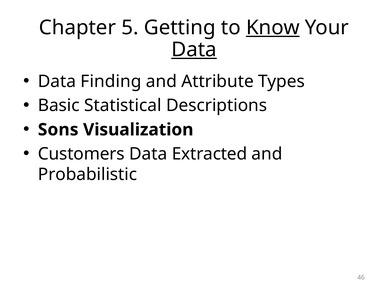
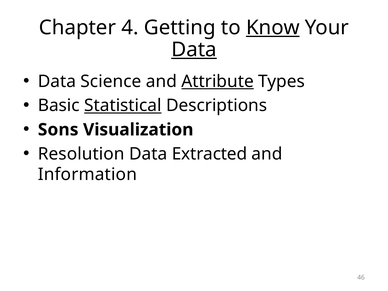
5: 5 -> 4
Finding: Finding -> Science
Attribute underline: none -> present
Statistical underline: none -> present
Customers: Customers -> Resolution
Probabilistic: Probabilistic -> Information
